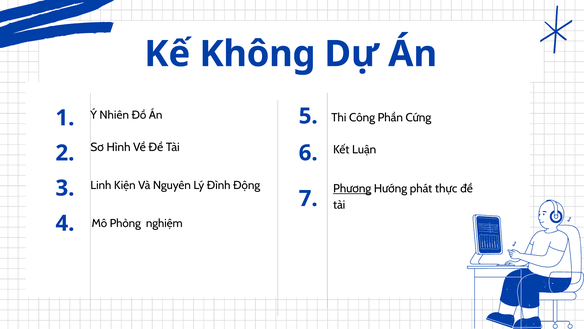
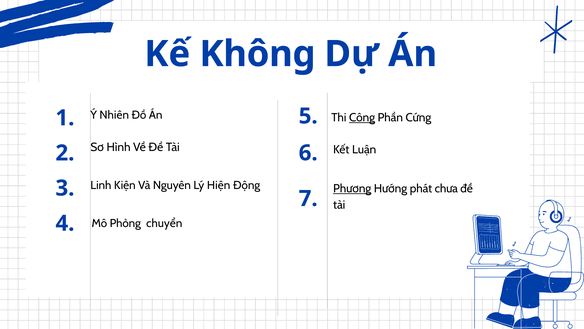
Công underline: none -> present
Đình: Đình -> Hiện
thực: thực -> chưa
nghiệm: nghiệm -> chuyển
